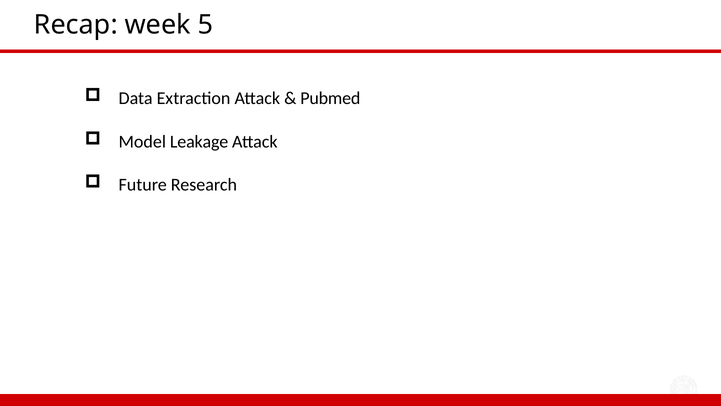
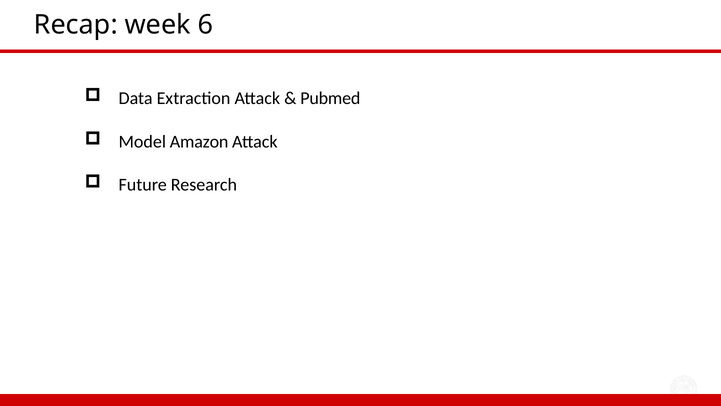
5: 5 -> 6
Leakage: Leakage -> Amazon
